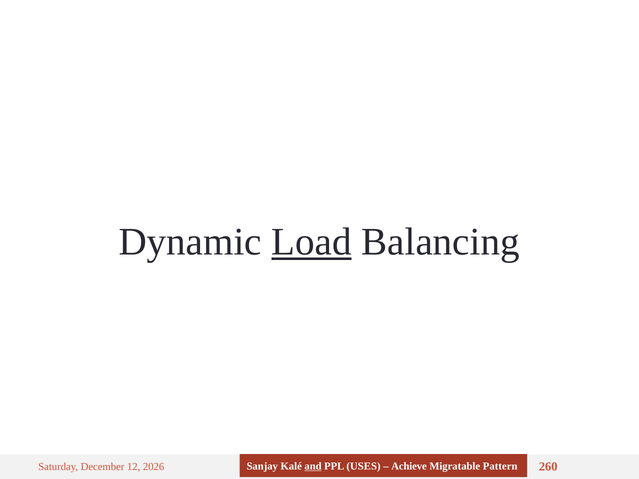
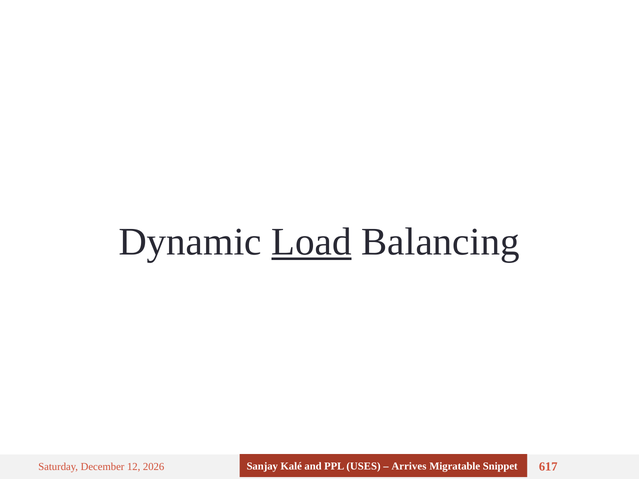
and underline: present -> none
Achieve: Achieve -> Arrives
Pattern: Pattern -> Snippet
260: 260 -> 617
